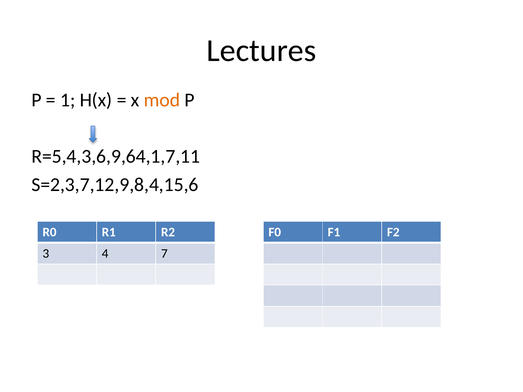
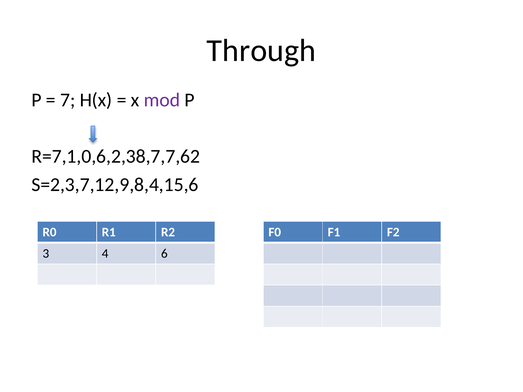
Lectures: Lectures -> Through
1: 1 -> 7
mod colour: orange -> purple
R=5,4,3,6,9,64,1,7,11: R=5,4,3,6,9,64,1,7,11 -> R=7,1,0,6,2,38,7,7,62
7: 7 -> 6
